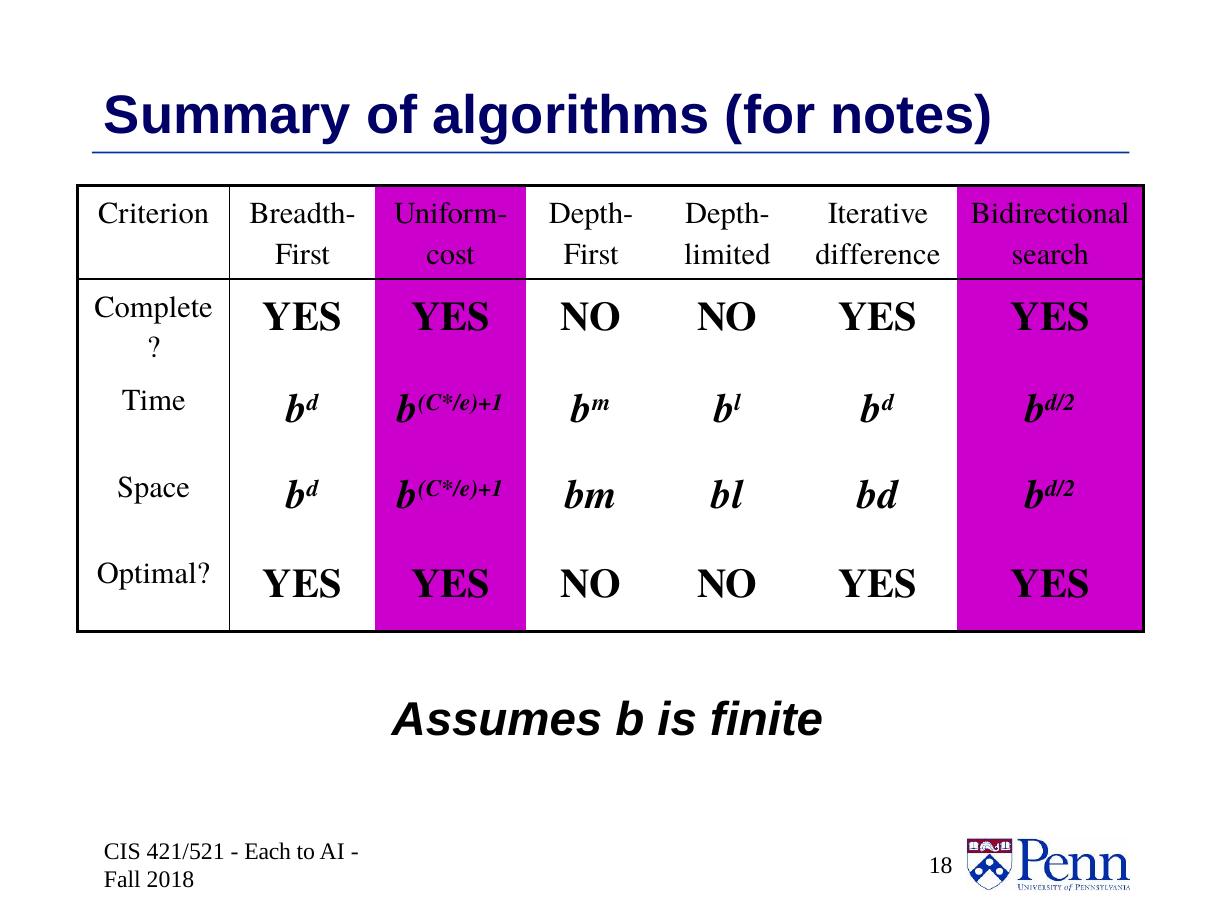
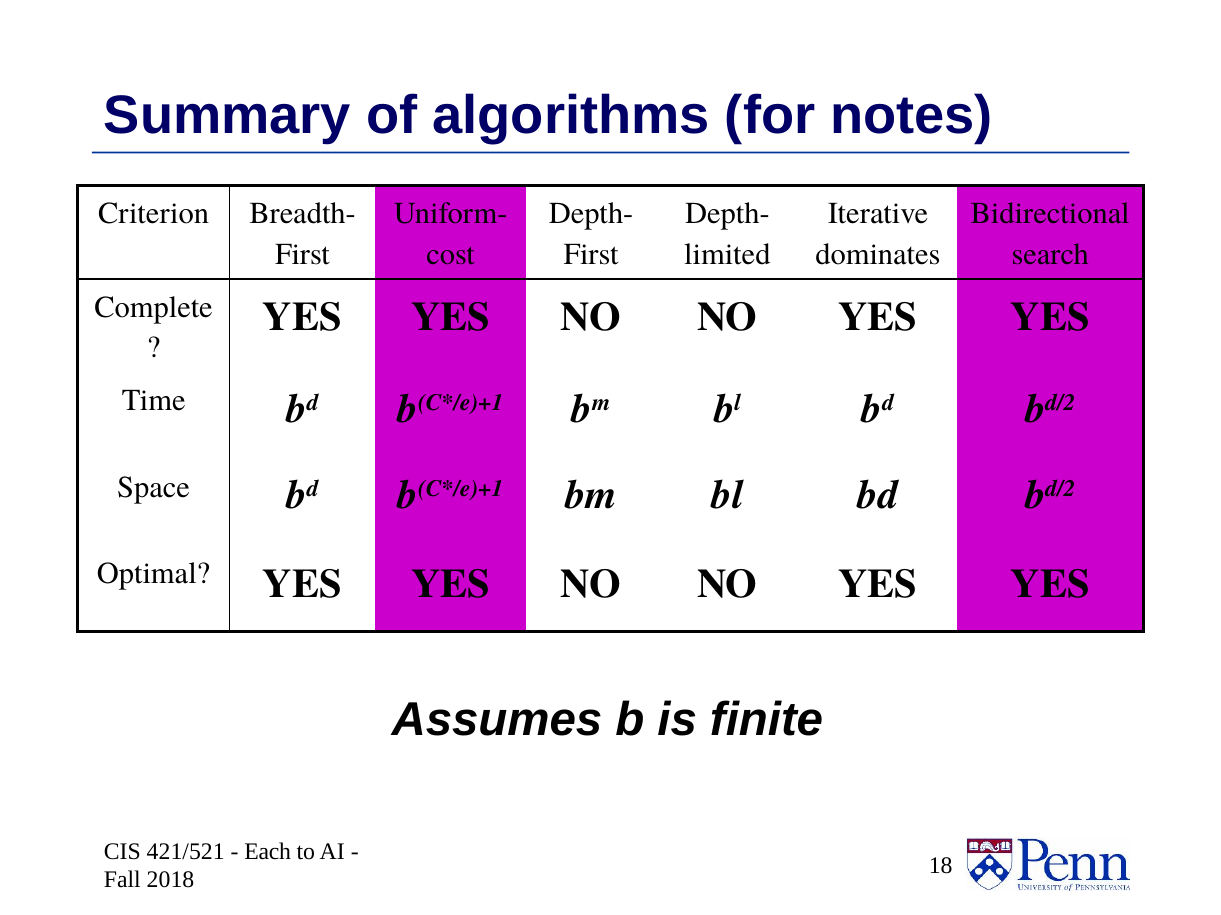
difference: difference -> dominates
